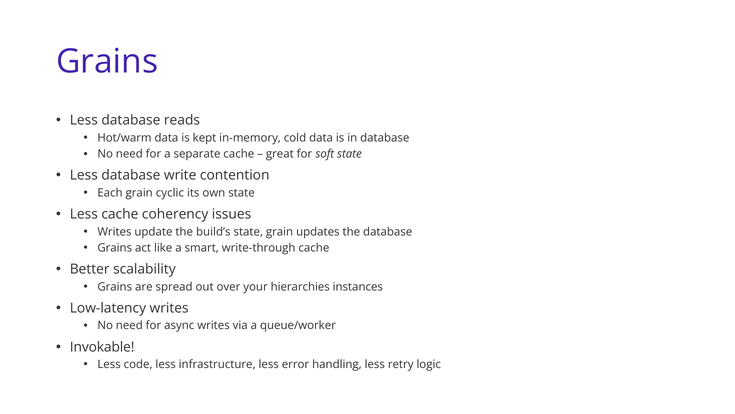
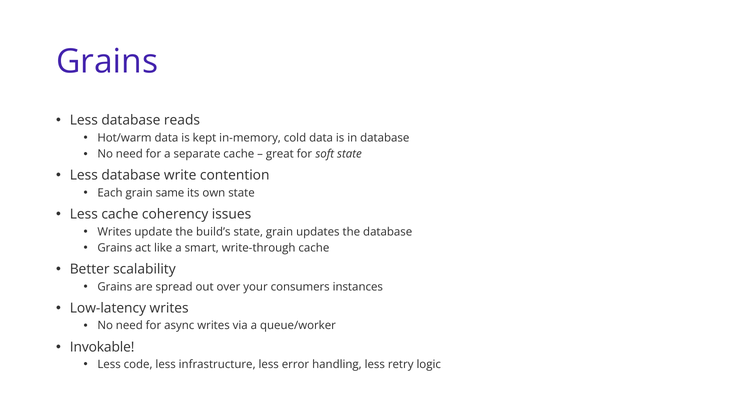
cyclic: cyclic -> same
hierarchies: hierarchies -> consumers
